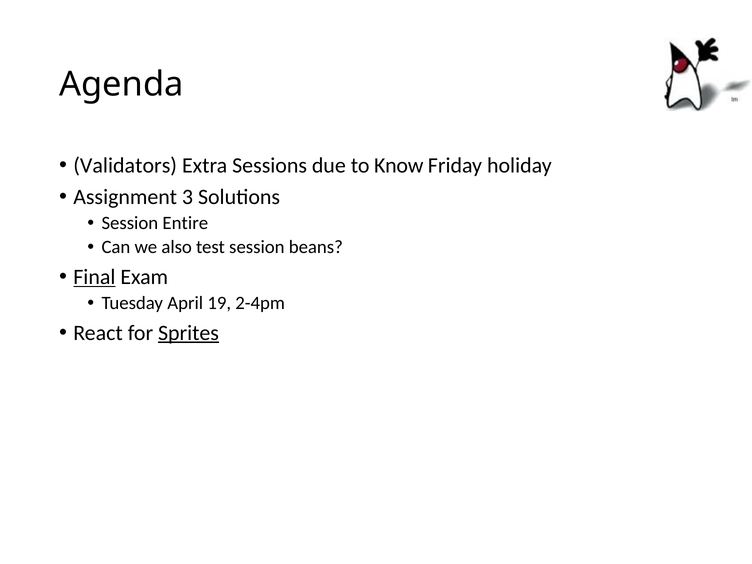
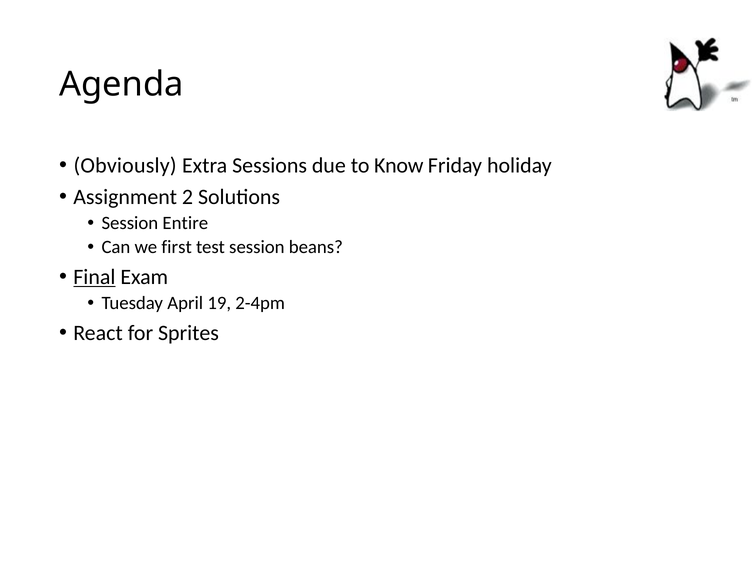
Validators: Validators -> Obviously
3: 3 -> 2
also: also -> first
Sprites underline: present -> none
